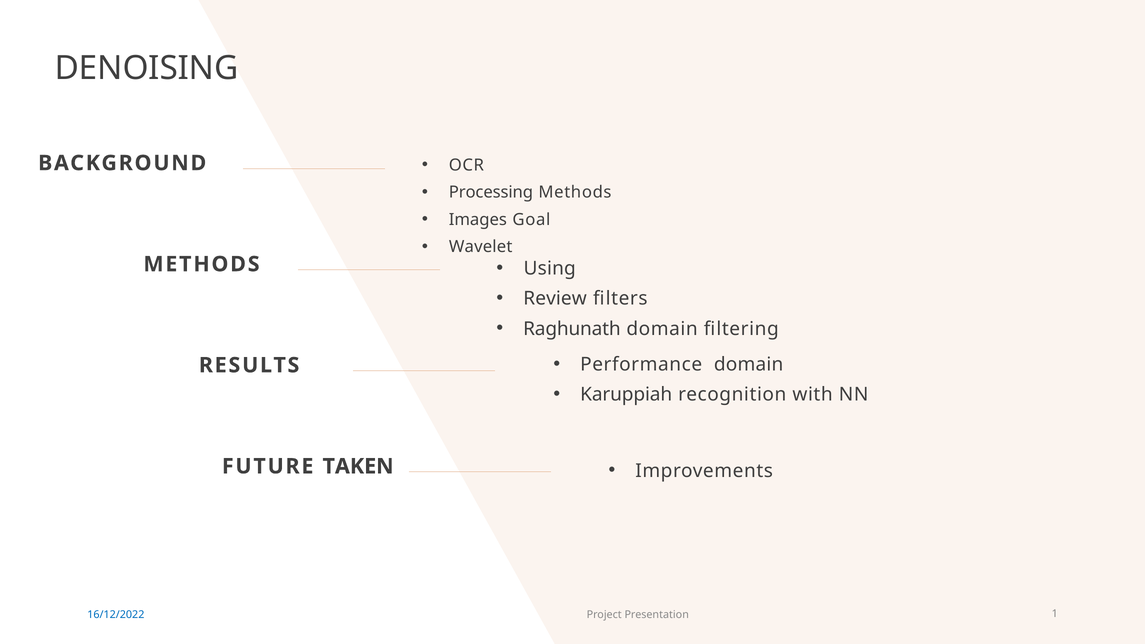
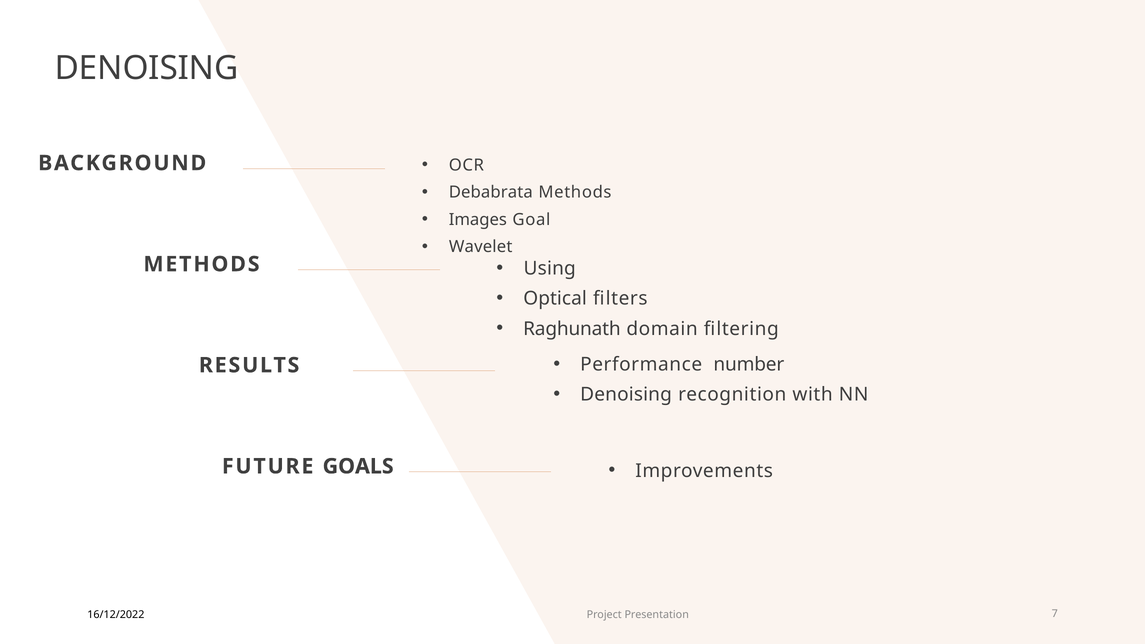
Processing: Processing -> Debabrata
Review: Review -> Optical
Performance domain: domain -> number
Karuppiah at (626, 394): Karuppiah -> Denoising
TAKEN: TAKEN -> GOALS
16/12/2022 colour: blue -> black
1: 1 -> 7
